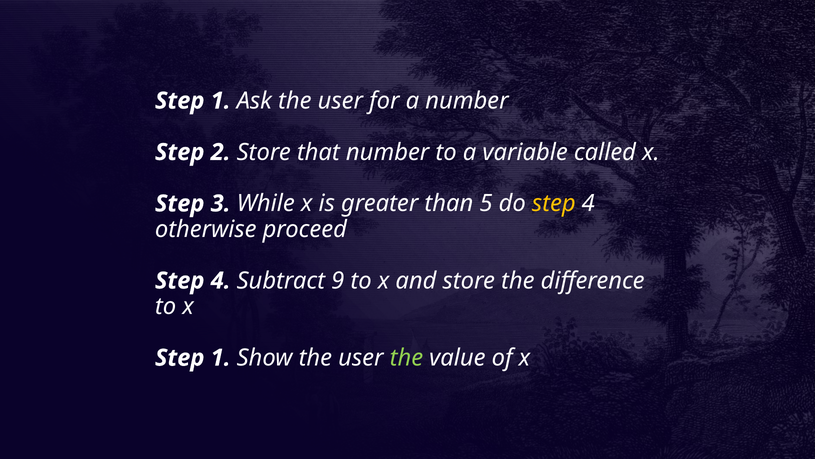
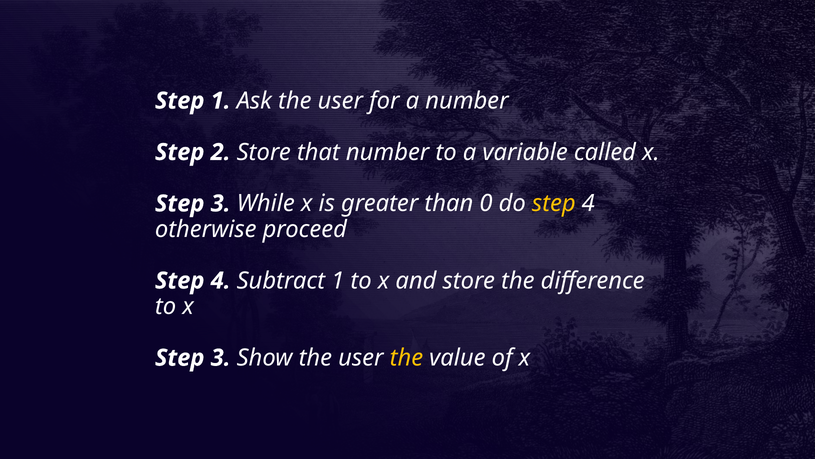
5: 5 -> 0
Subtract 9: 9 -> 1
1 at (221, 357): 1 -> 3
the at (406, 357) colour: light green -> yellow
